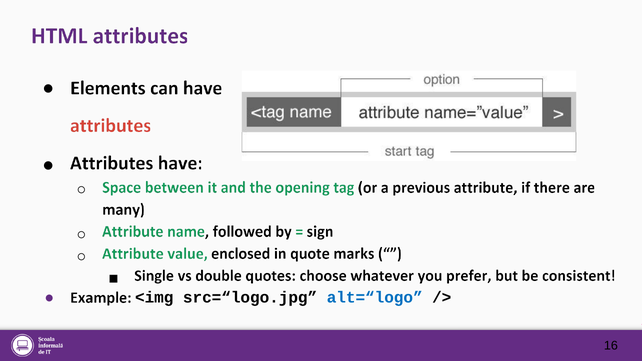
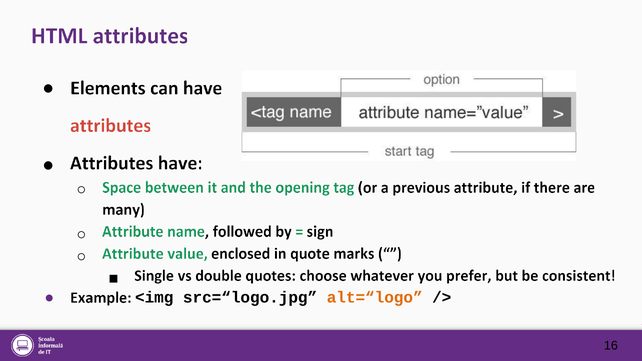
alt=“logo colour: blue -> orange
